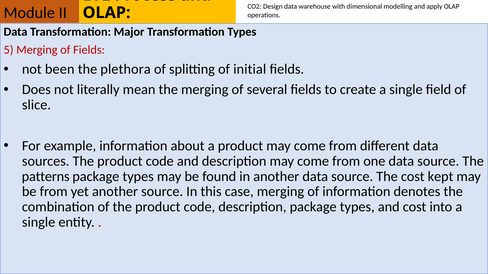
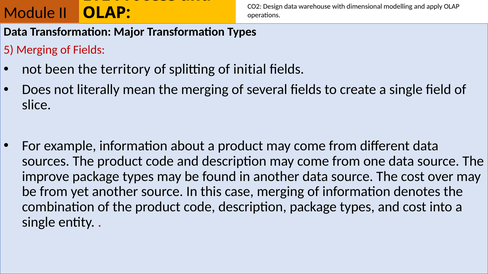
plethora: plethora -> territory
patterns: patterns -> improve
kept: kept -> over
